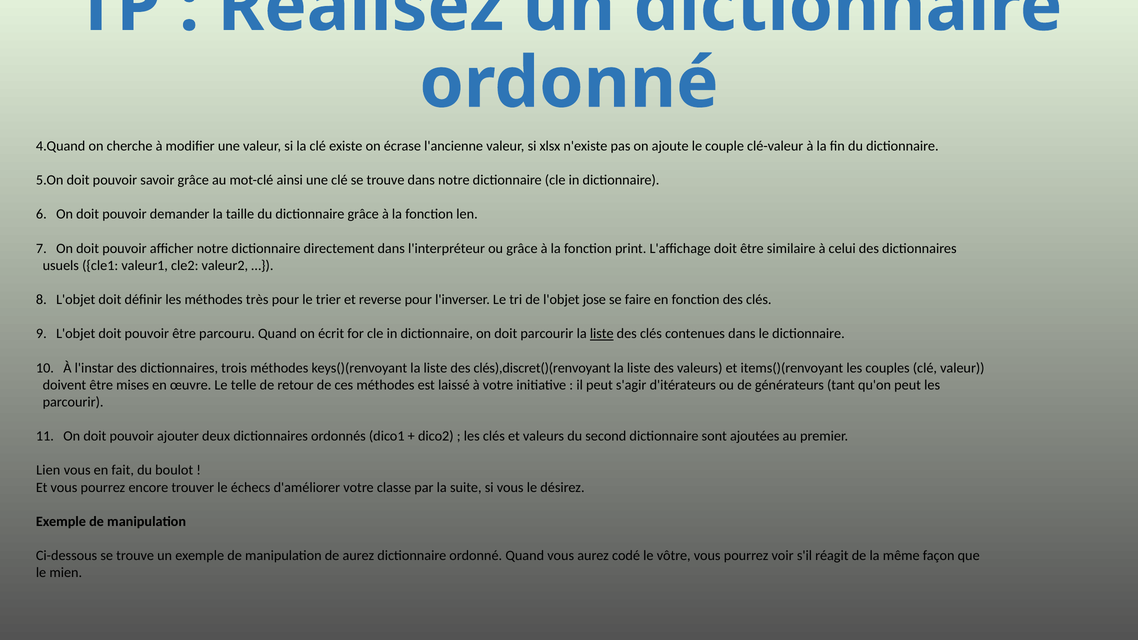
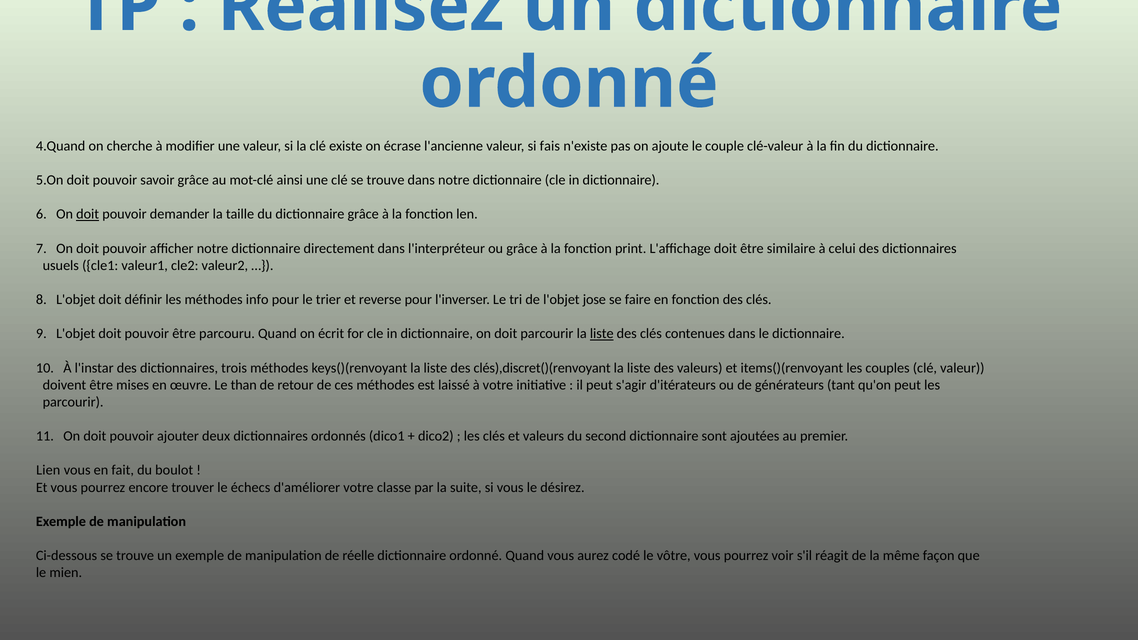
xlsx: xlsx -> fais
doit at (88, 214) underline: none -> present
très: très -> info
telle: telle -> than
de aurez: aurez -> réelle
